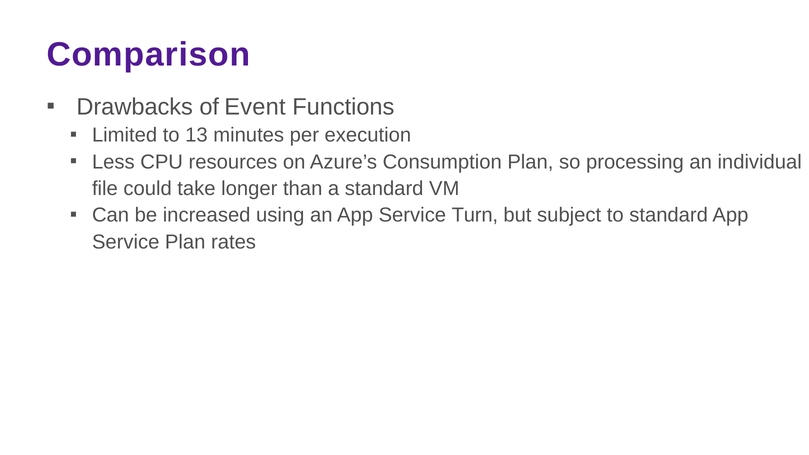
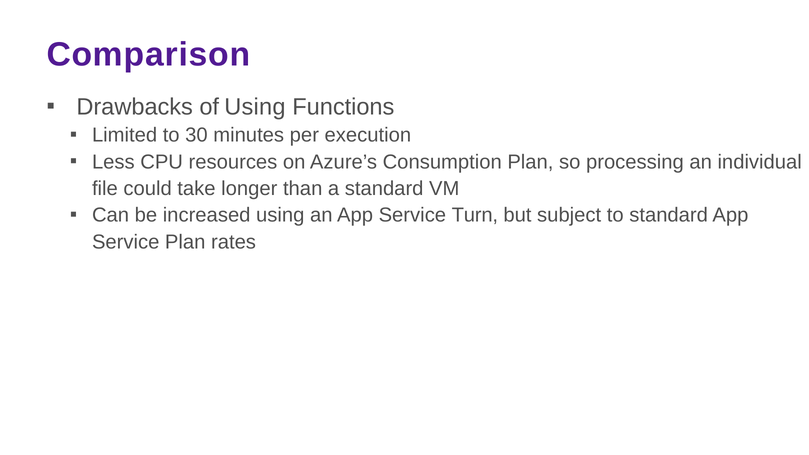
of Event: Event -> Using
13: 13 -> 30
